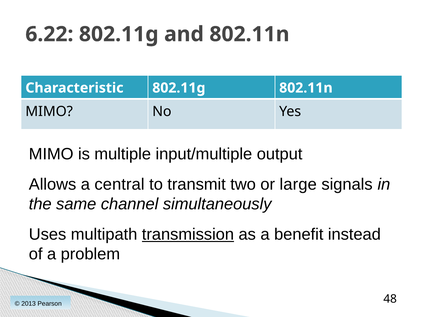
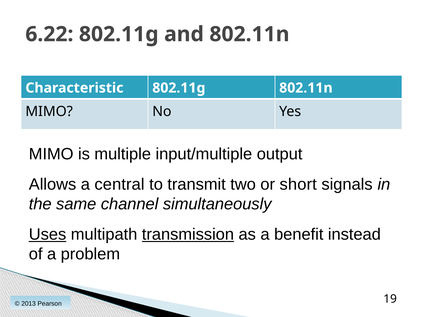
large: large -> short
Uses underline: none -> present
48: 48 -> 19
